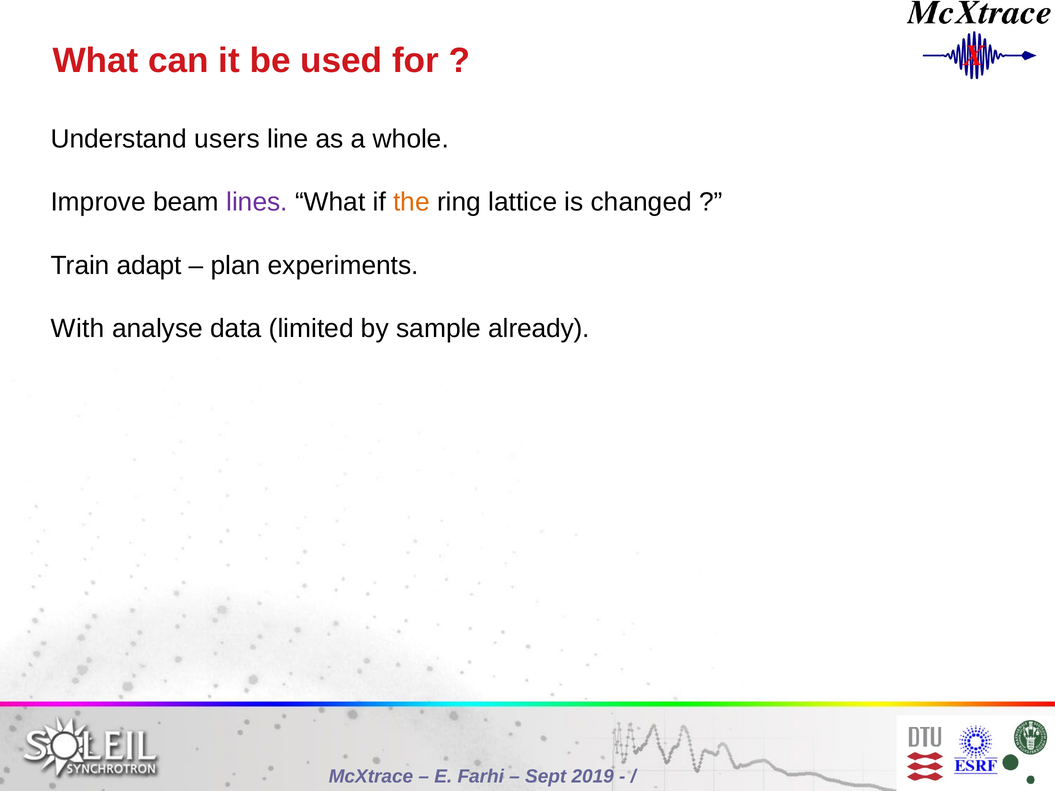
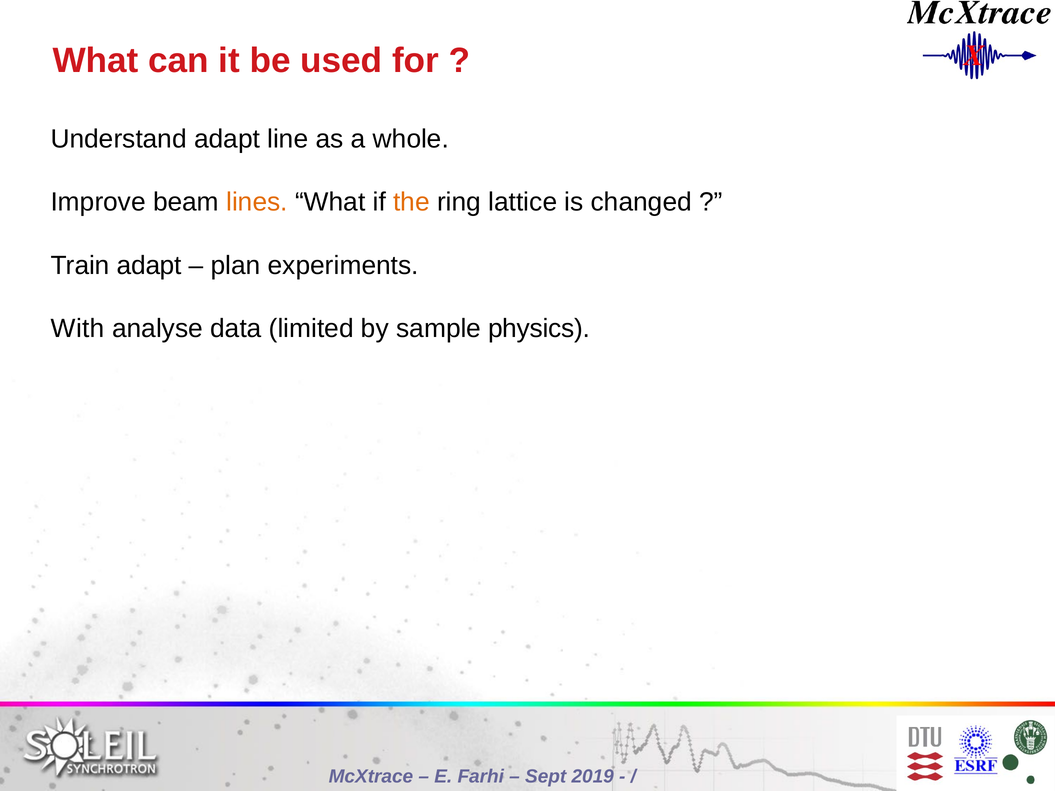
Understand users: users -> adapt
lines colour: purple -> orange
already: already -> physics
